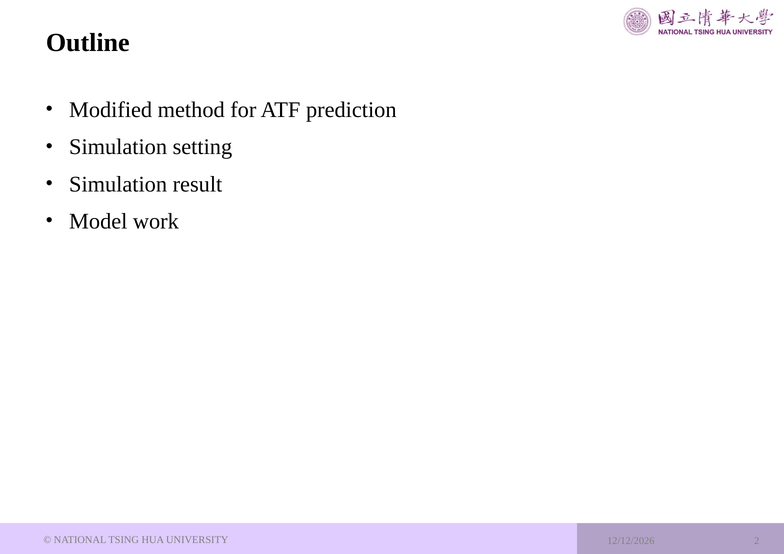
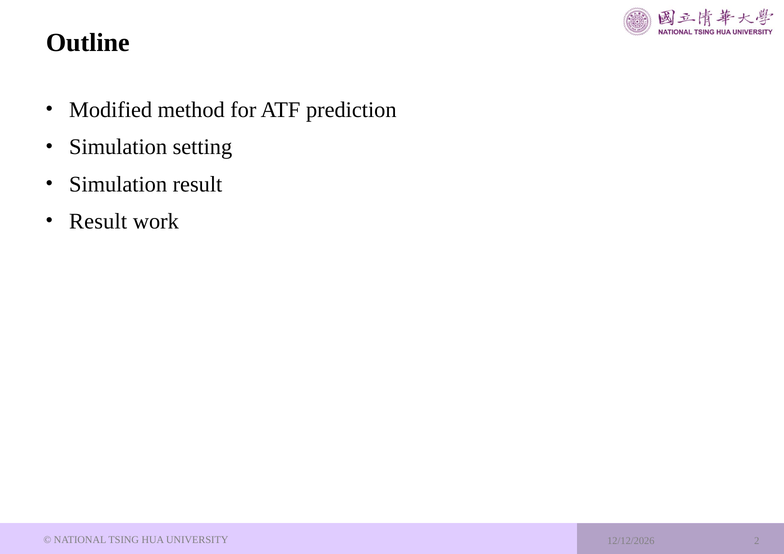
Model at (98, 221): Model -> Result
